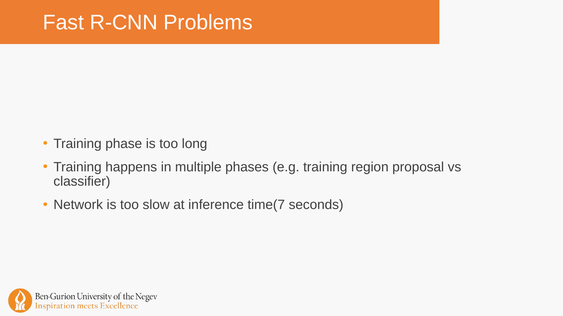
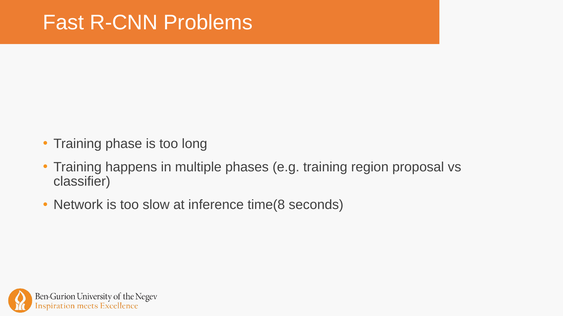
time(7: time(7 -> time(8
